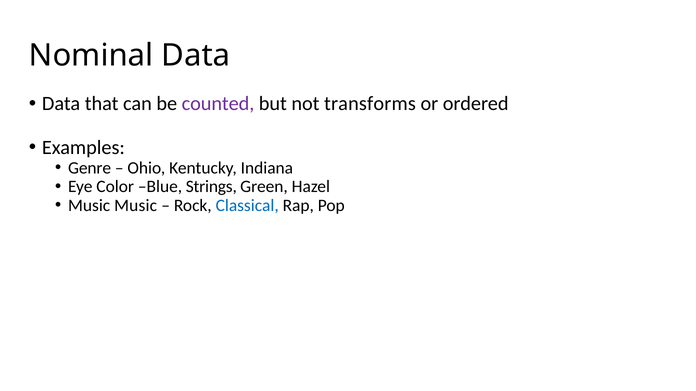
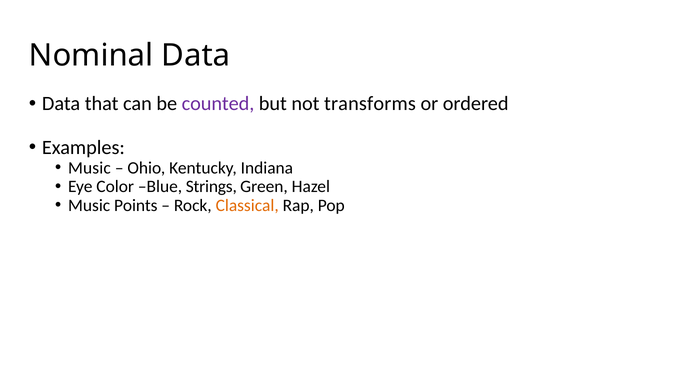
Genre at (90, 168): Genre -> Music
Music Music: Music -> Points
Classical colour: blue -> orange
